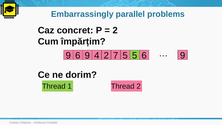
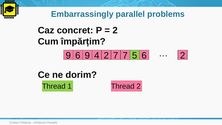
7 5: 5 -> 7
5 6 9: 9 -> 2
